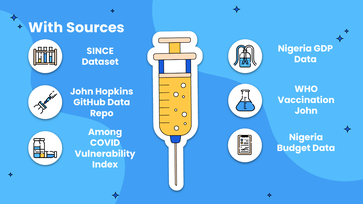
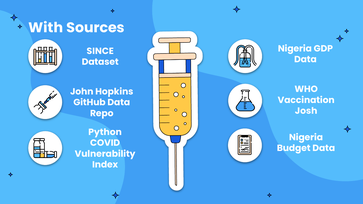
John at (306, 111): John -> Josh
Among: Among -> Python
